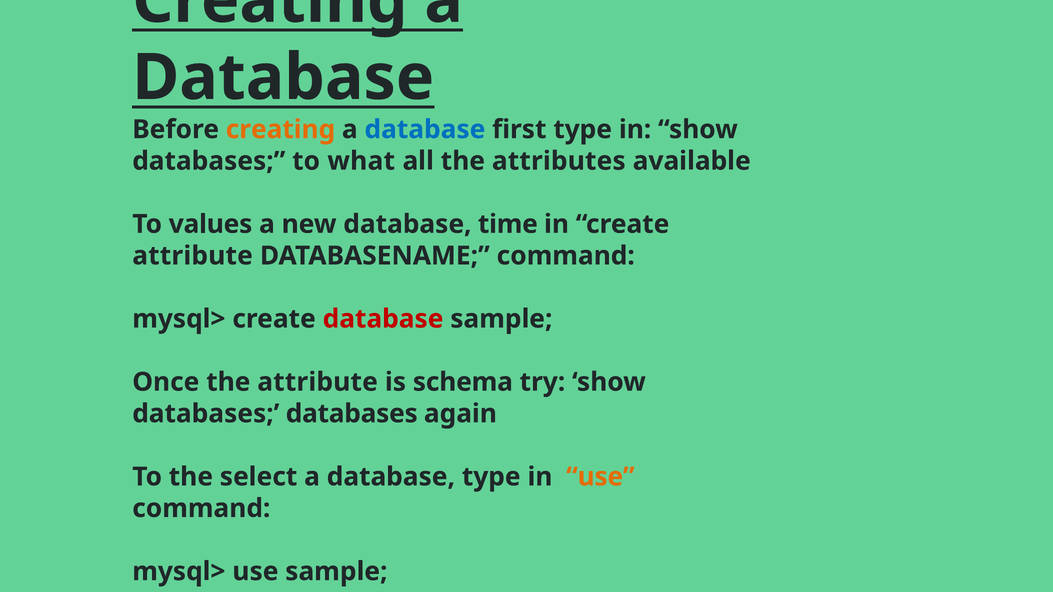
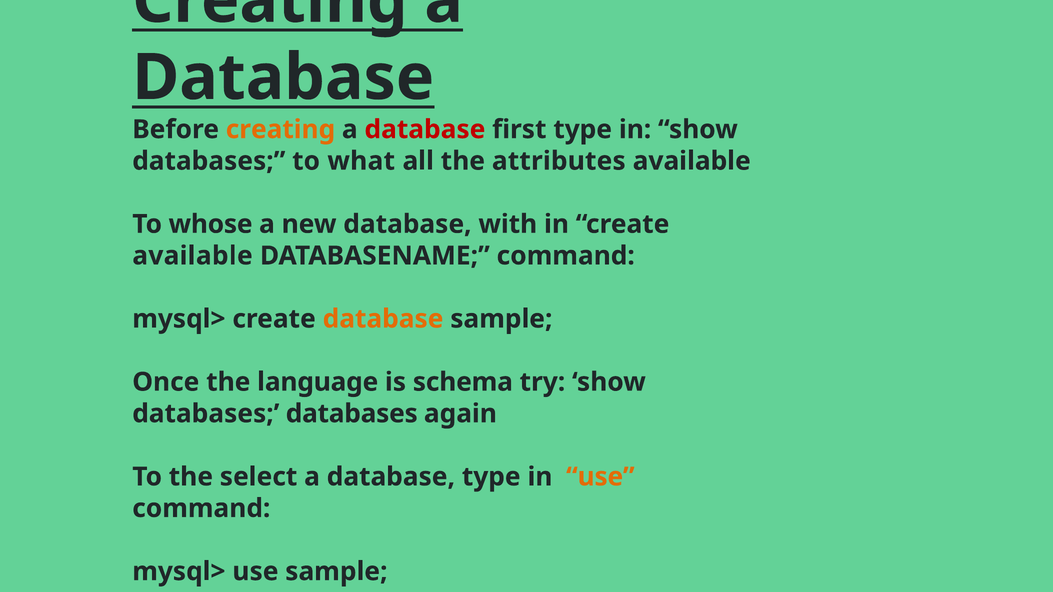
database at (425, 130) colour: blue -> red
values: values -> whose
time: time -> with
attribute at (193, 256): attribute -> available
database at (383, 319) colour: red -> orange
the attribute: attribute -> language
